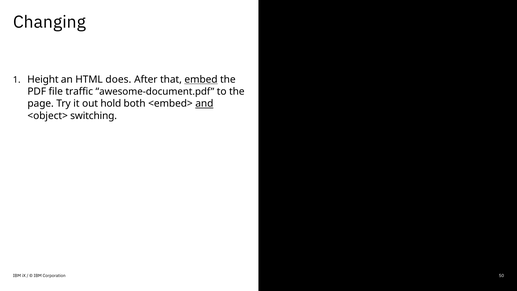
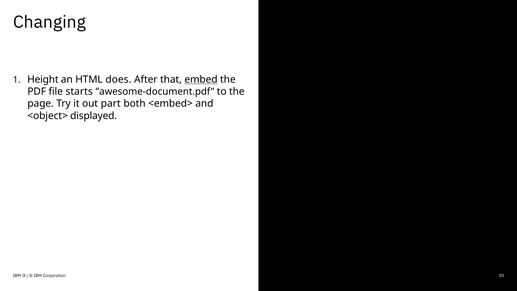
traffic: traffic -> starts
hold: hold -> part
and underline: present -> none
switching: switching -> displayed
